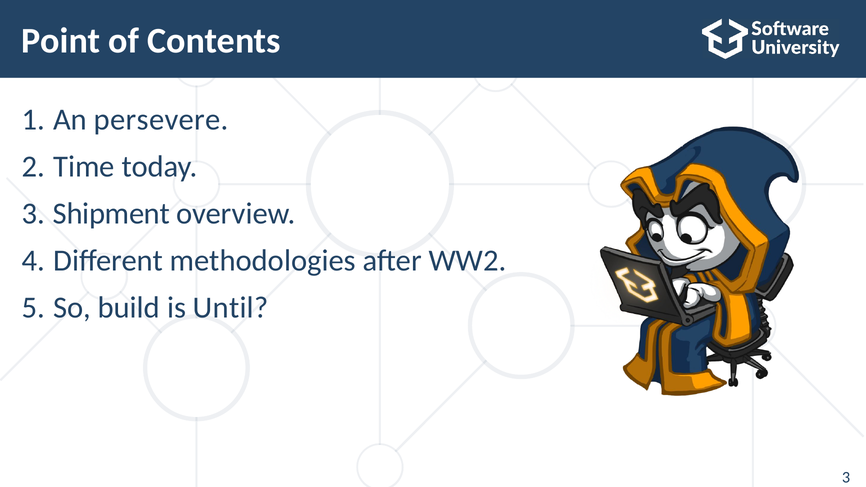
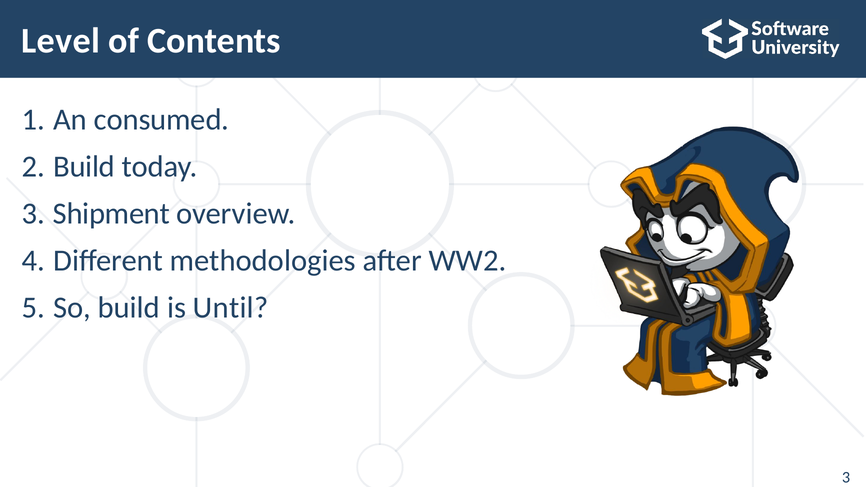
Point: Point -> Level
persevere: persevere -> consumed
Time at (84, 167): Time -> Build
